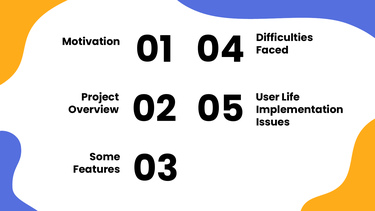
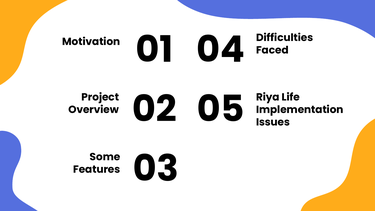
User: User -> Riya
